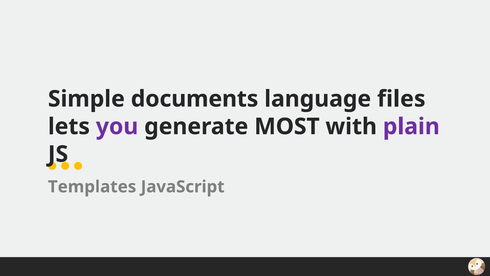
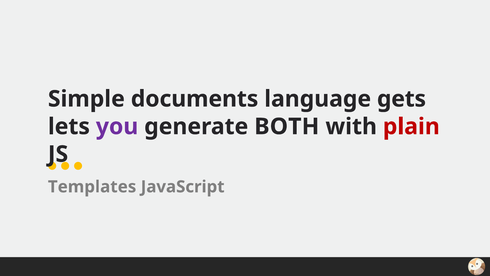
files: files -> gets
MOST: MOST -> BOTH
plain colour: purple -> red
